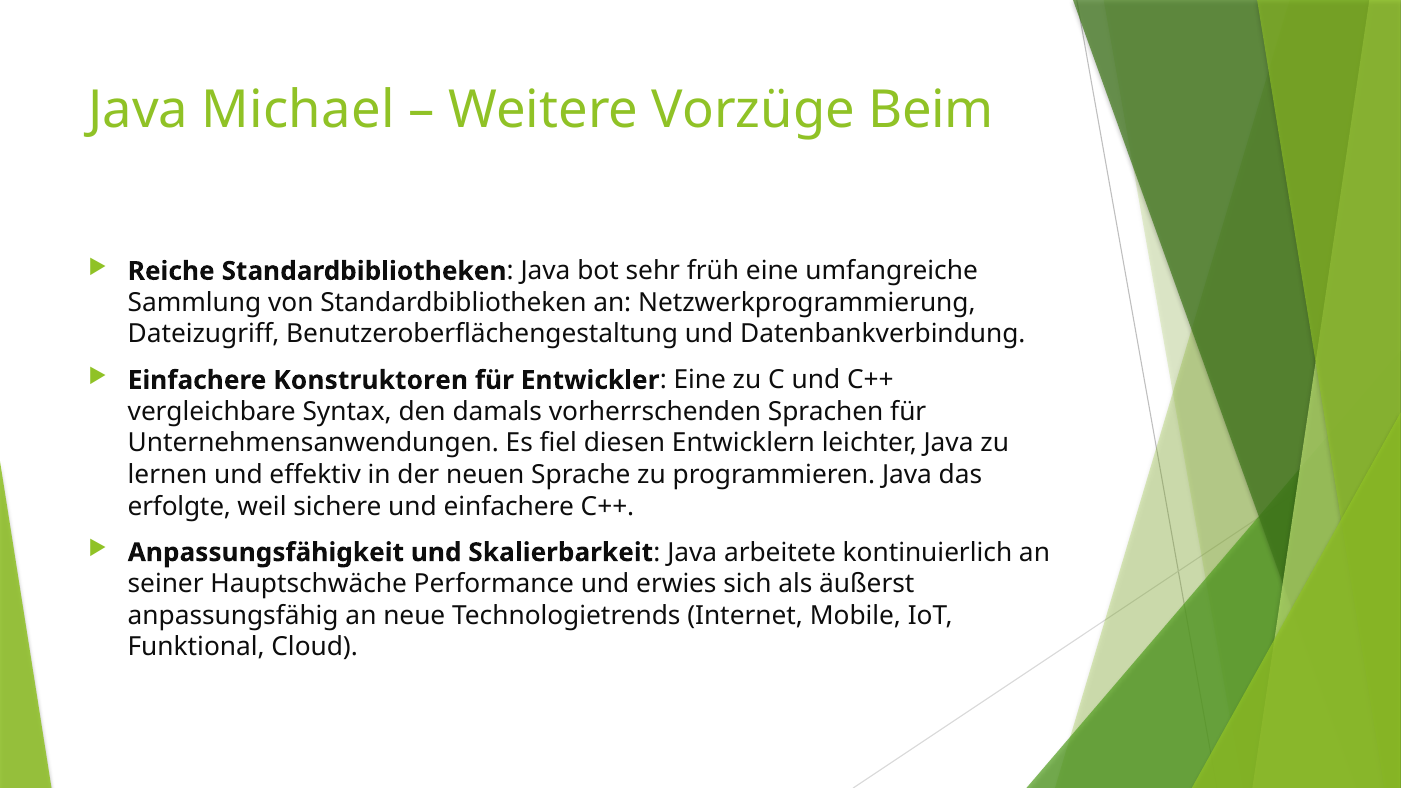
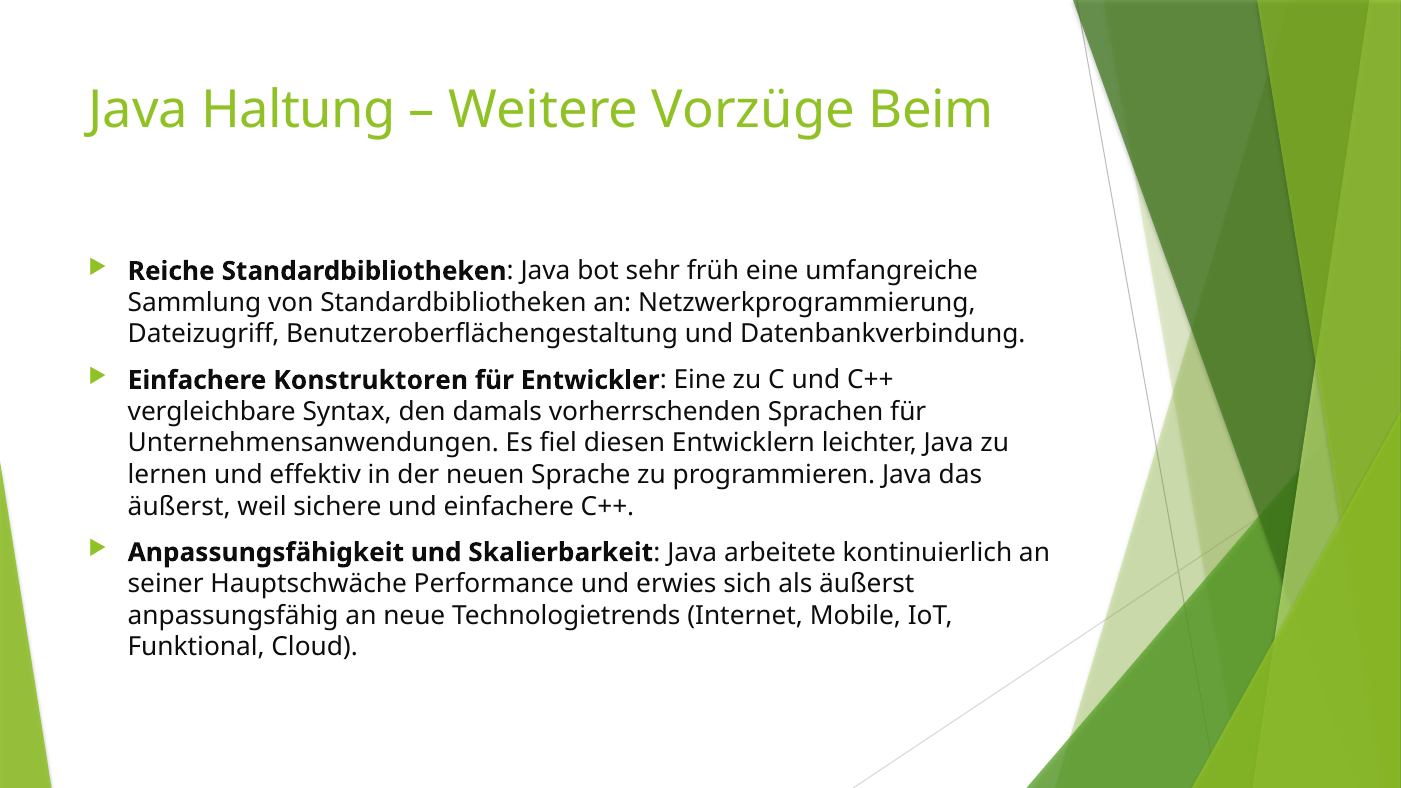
Michael: Michael -> Haltung
erfolgte at (179, 506): erfolgte -> äußerst
